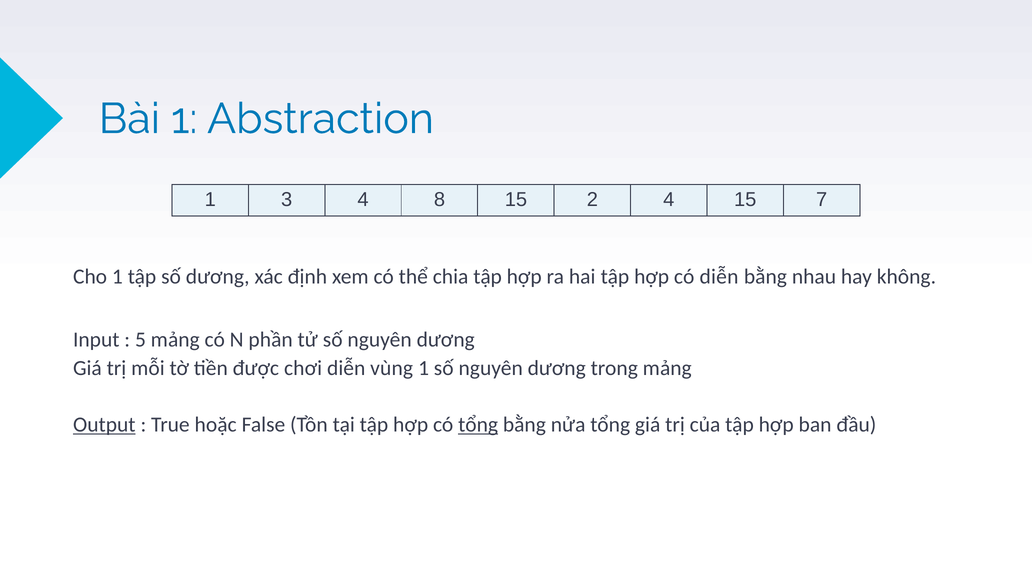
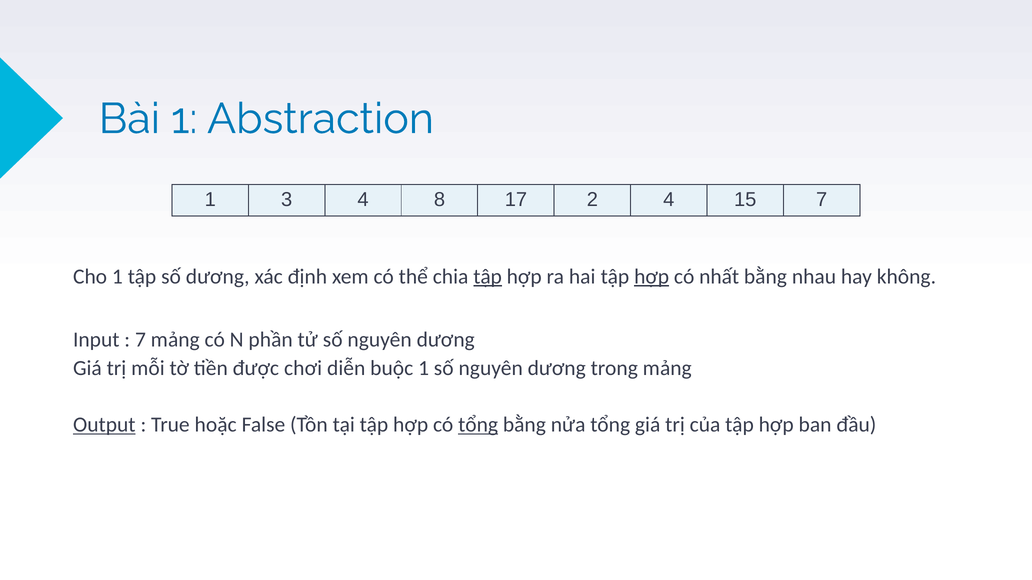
8 15: 15 -> 17
tập at (488, 277) underline: none -> present
hợp at (652, 277) underline: none -> present
có diễn: diễn -> nhất
5 at (140, 340): 5 -> 7
vùng: vùng -> buộc
